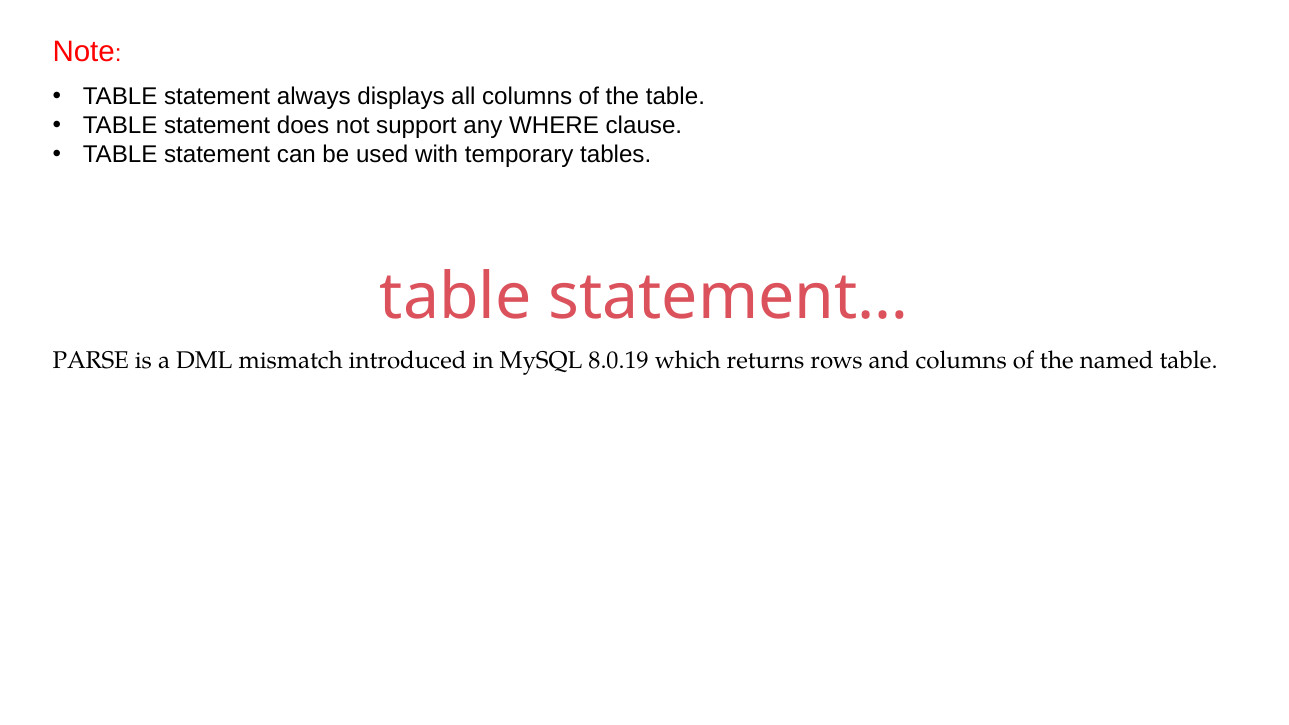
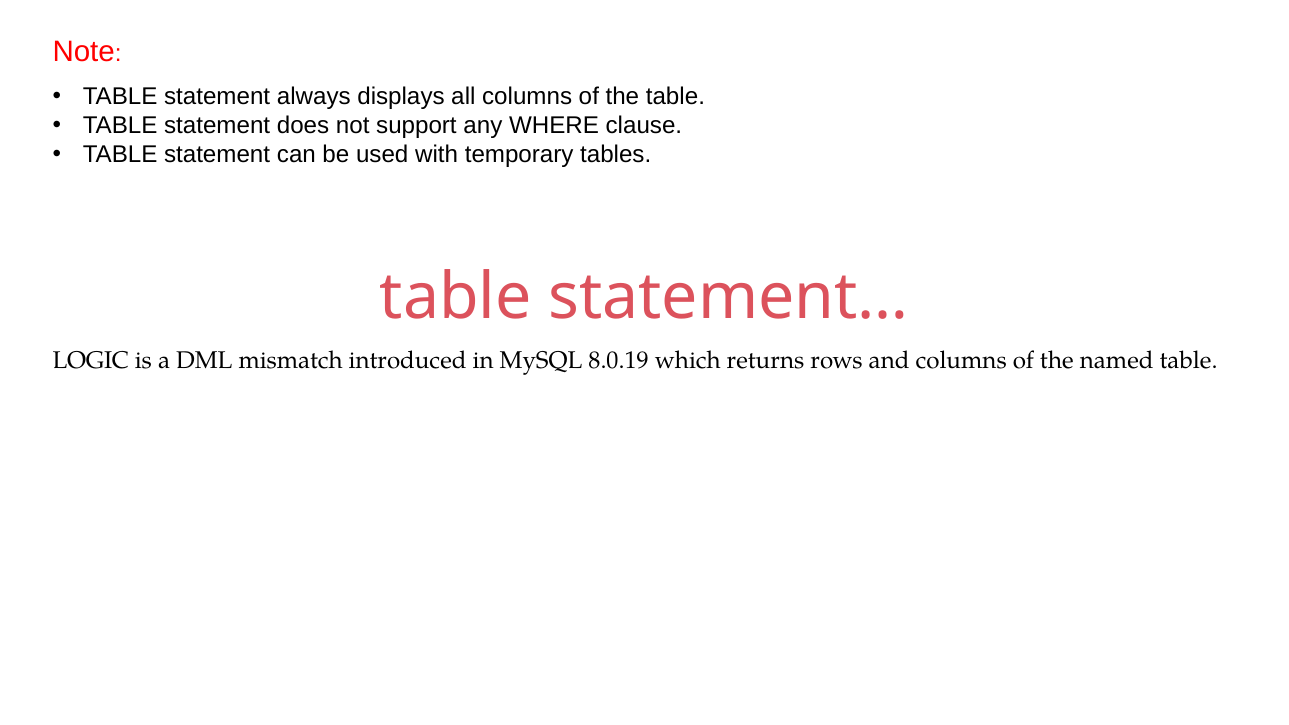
PARSE: PARSE -> LOGIC
